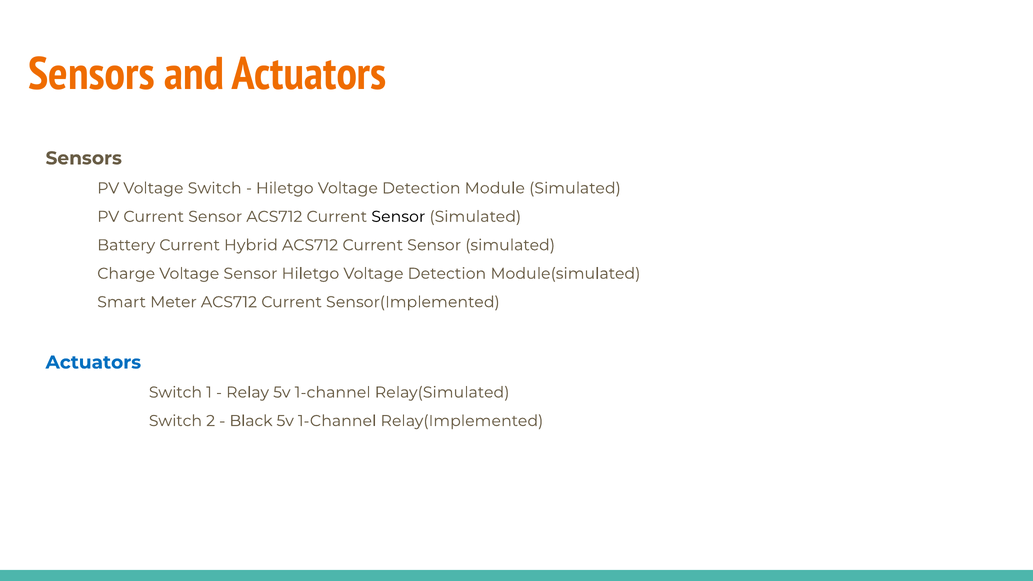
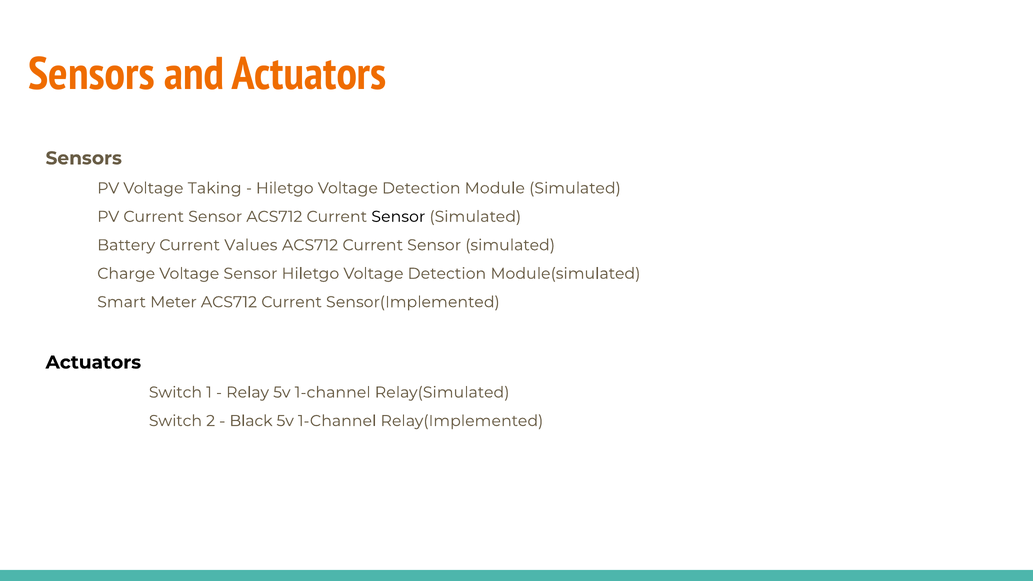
Voltage Switch: Switch -> Taking
Hybrid: Hybrid -> Values
Actuators at (93, 363) colour: blue -> black
